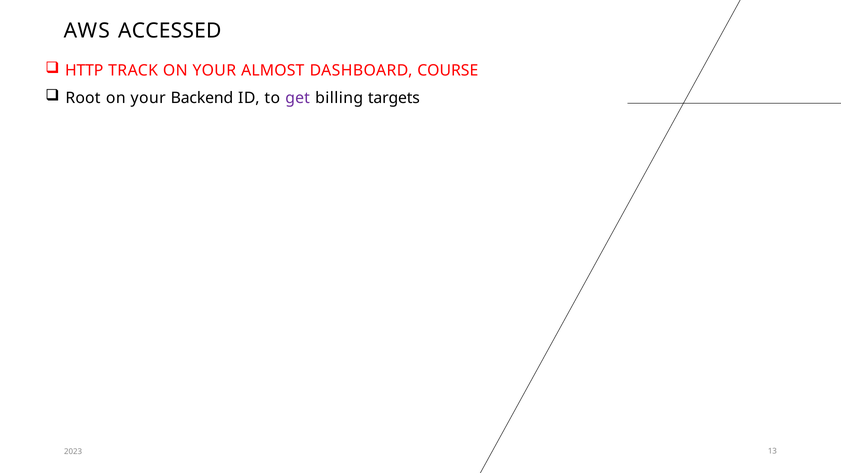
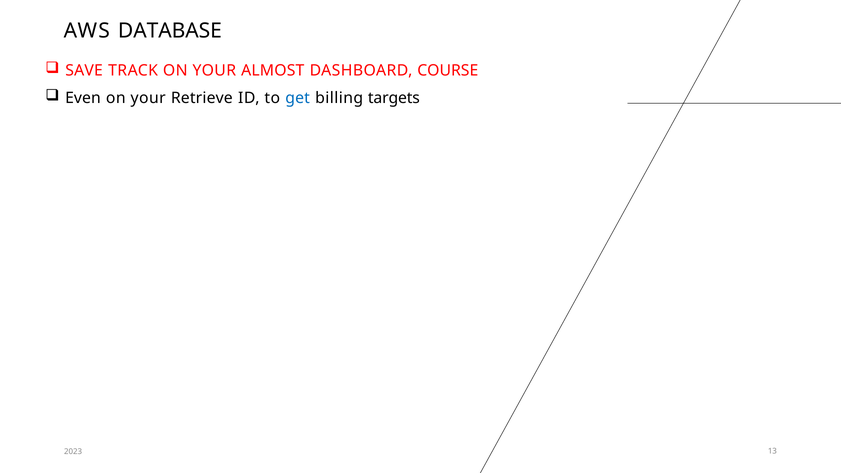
ACCESSED: ACCESSED -> DATABASE
HTTP: HTTP -> SAVE
Root: Root -> Even
Backend: Backend -> Retrieve
get colour: purple -> blue
